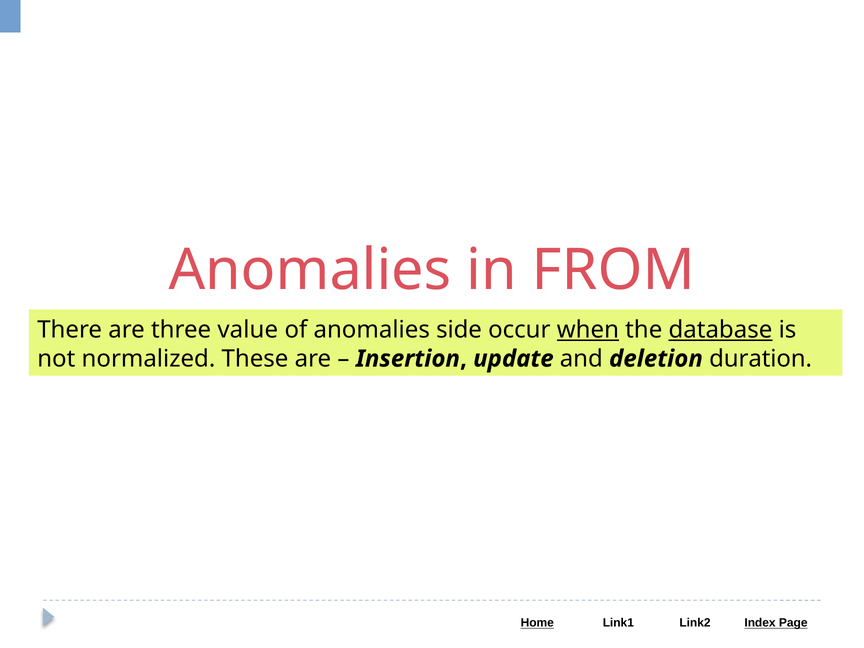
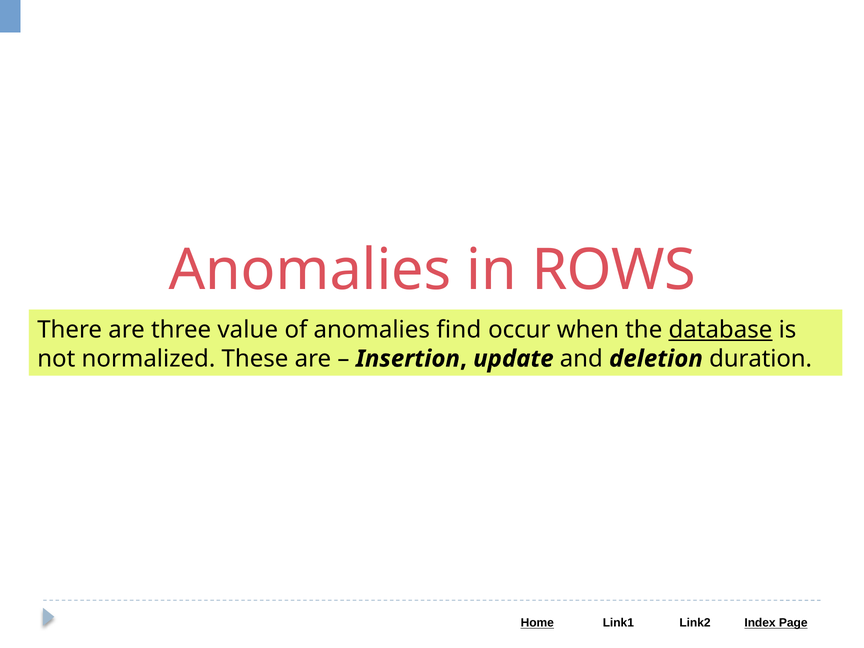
FROM: FROM -> ROWS
side: side -> find
when underline: present -> none
